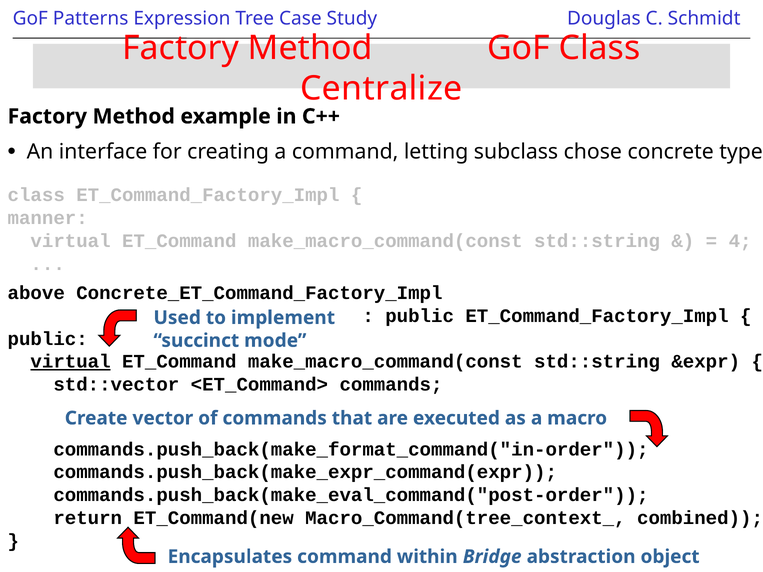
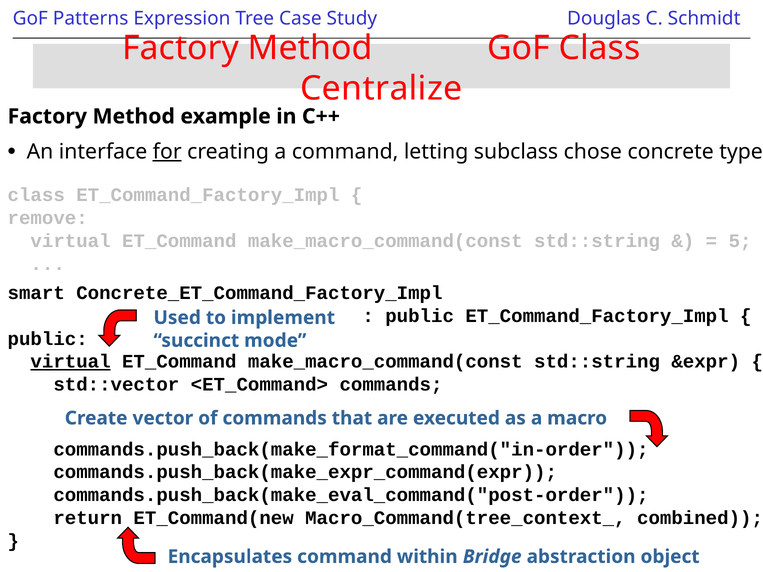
for underline: none -> present
manner: manner -> remove
4: 4 -> 5
above: above -> smart
